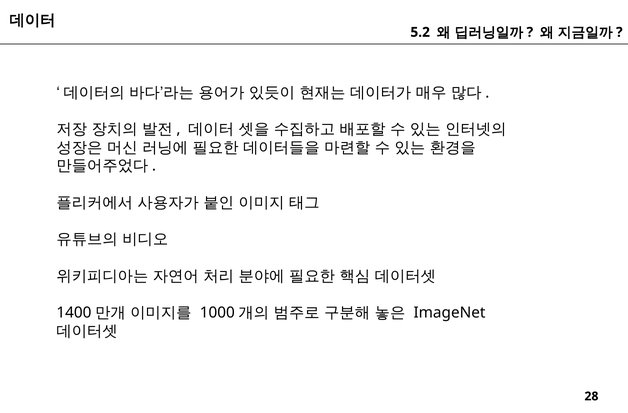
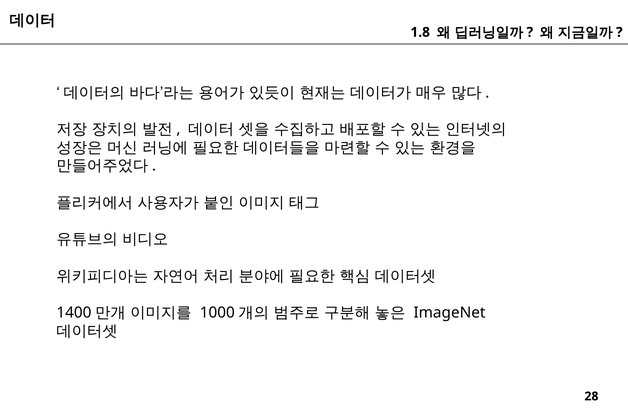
5.2: 5.2 -> 1.8
